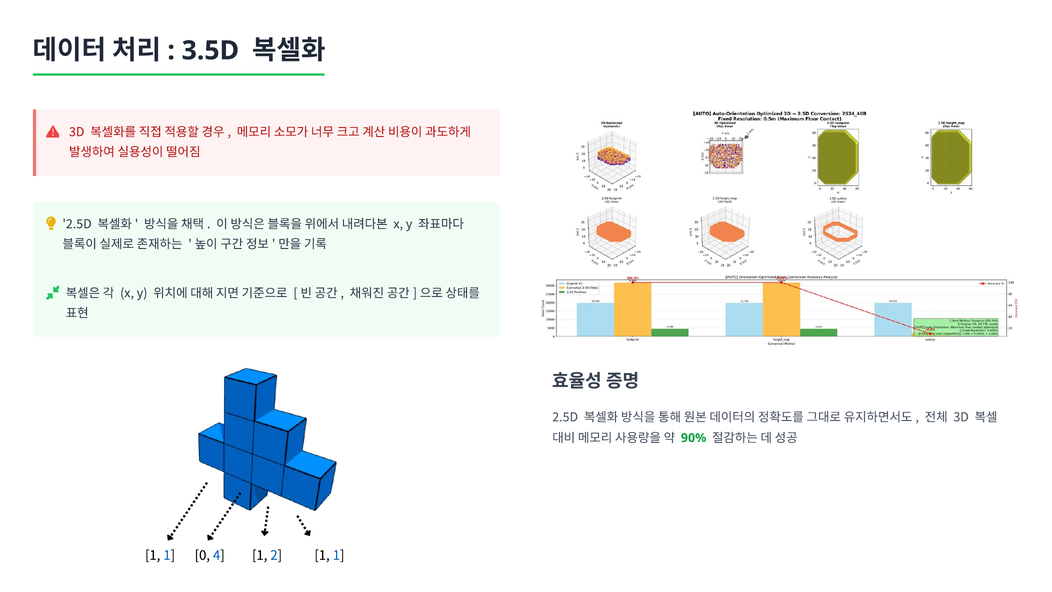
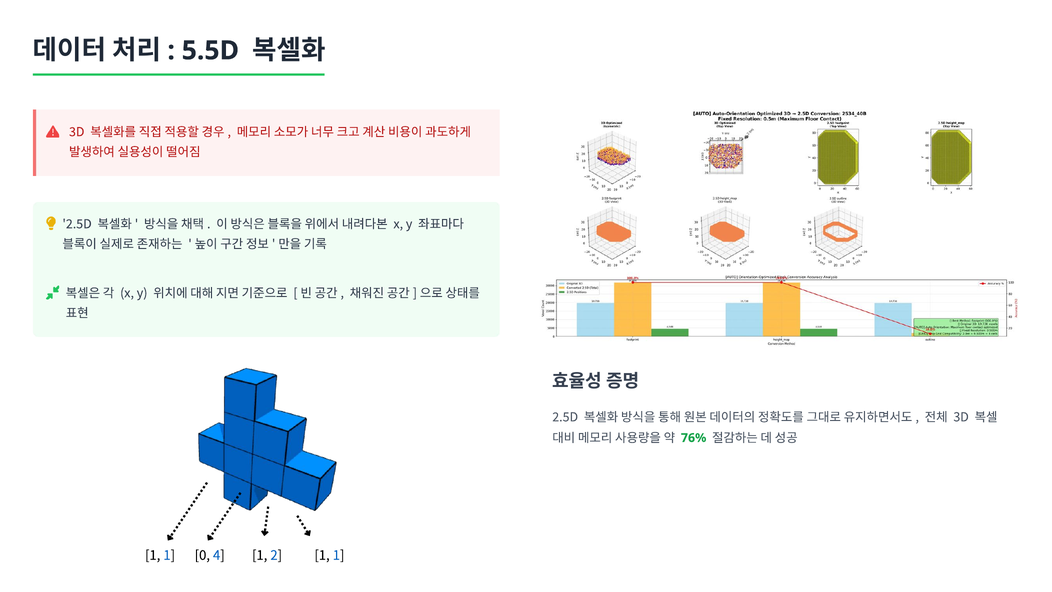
3.5D: 3.5D -> 5.5D
90%: 90% -> 76%
